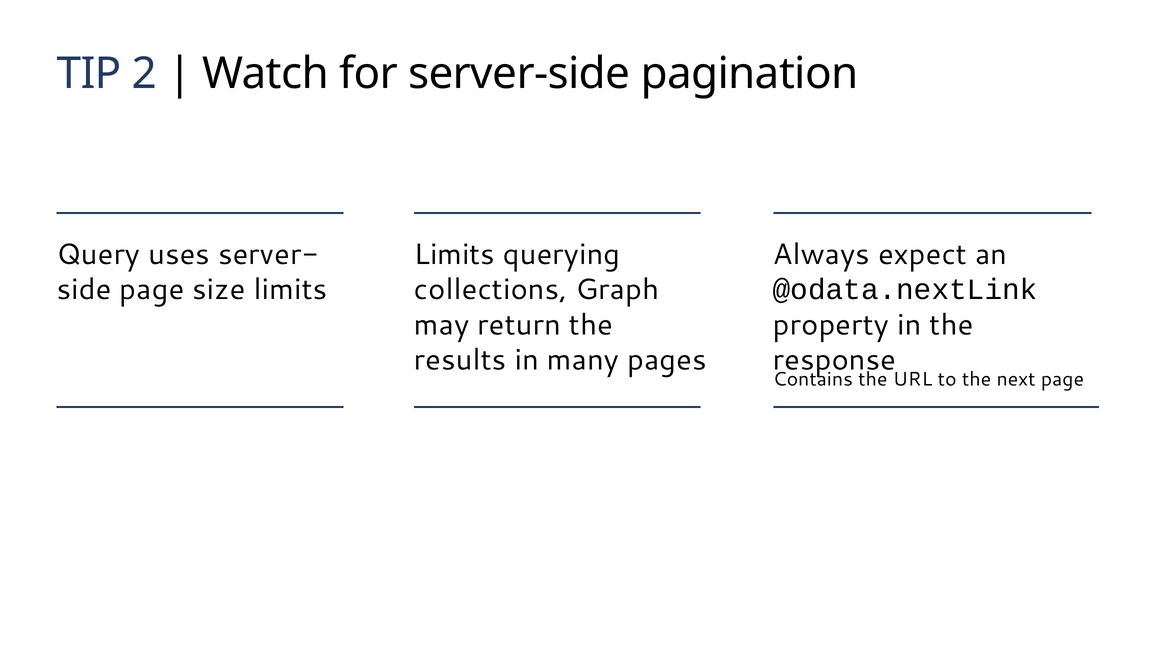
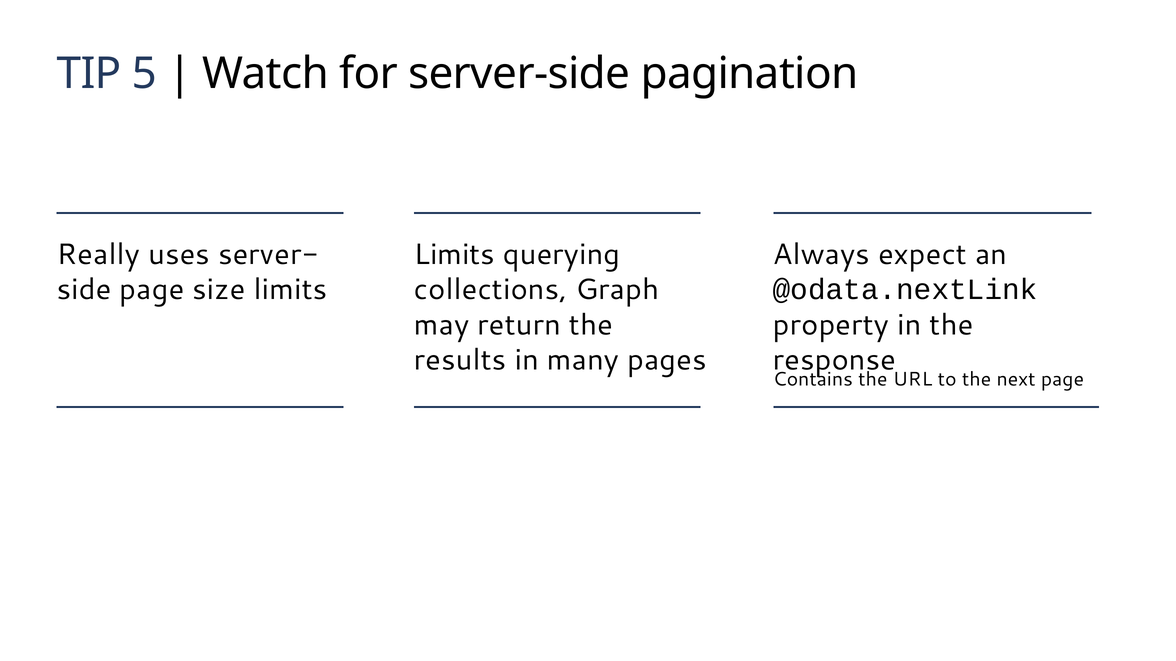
2: 2 -> 5
Query: Query -> Really
